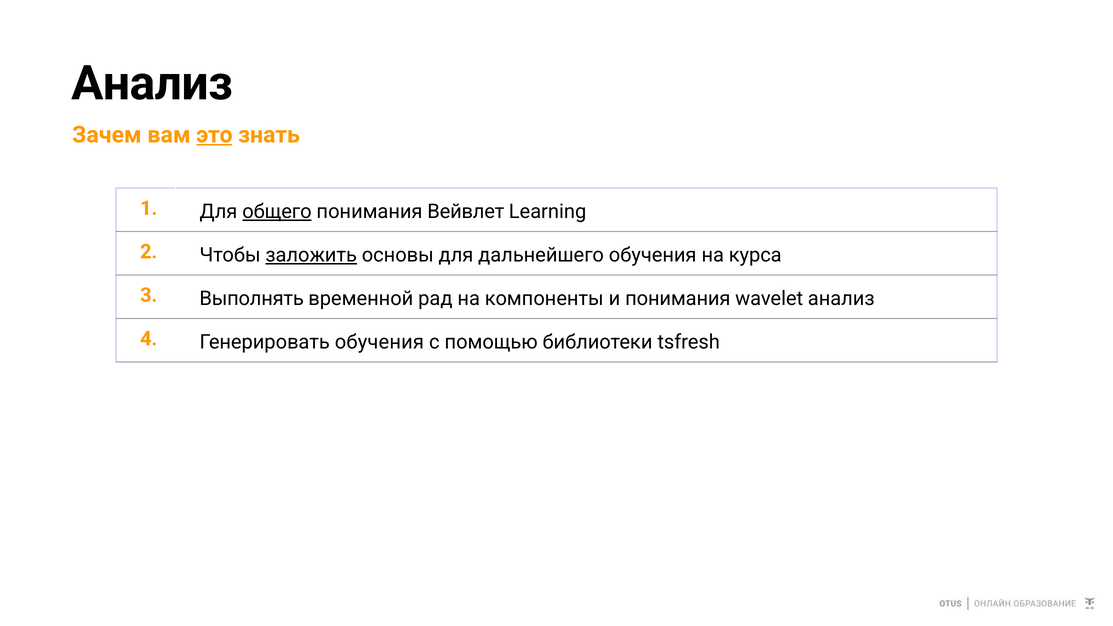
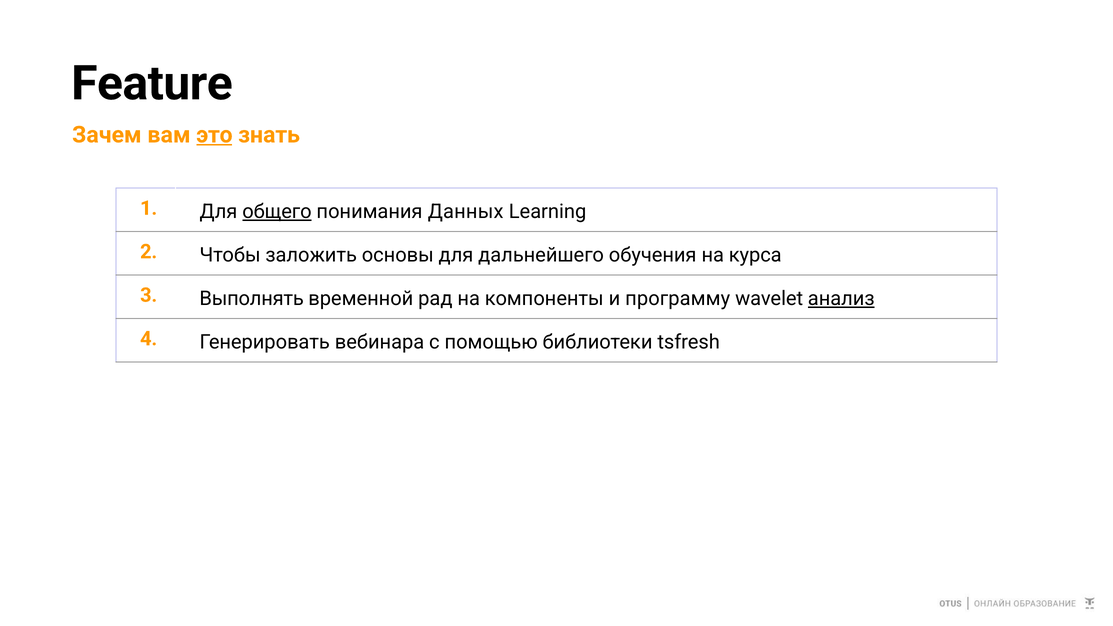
Анализ at (152, 84): Анализ -> Feature
Вейвлет: Вейвлет -> Данных
заложить underline: present -> none
и понимания: понимания -> программу
анализ at (841, 299) underline: none -> present
Генерировать обучения: обучения -> вебинара
